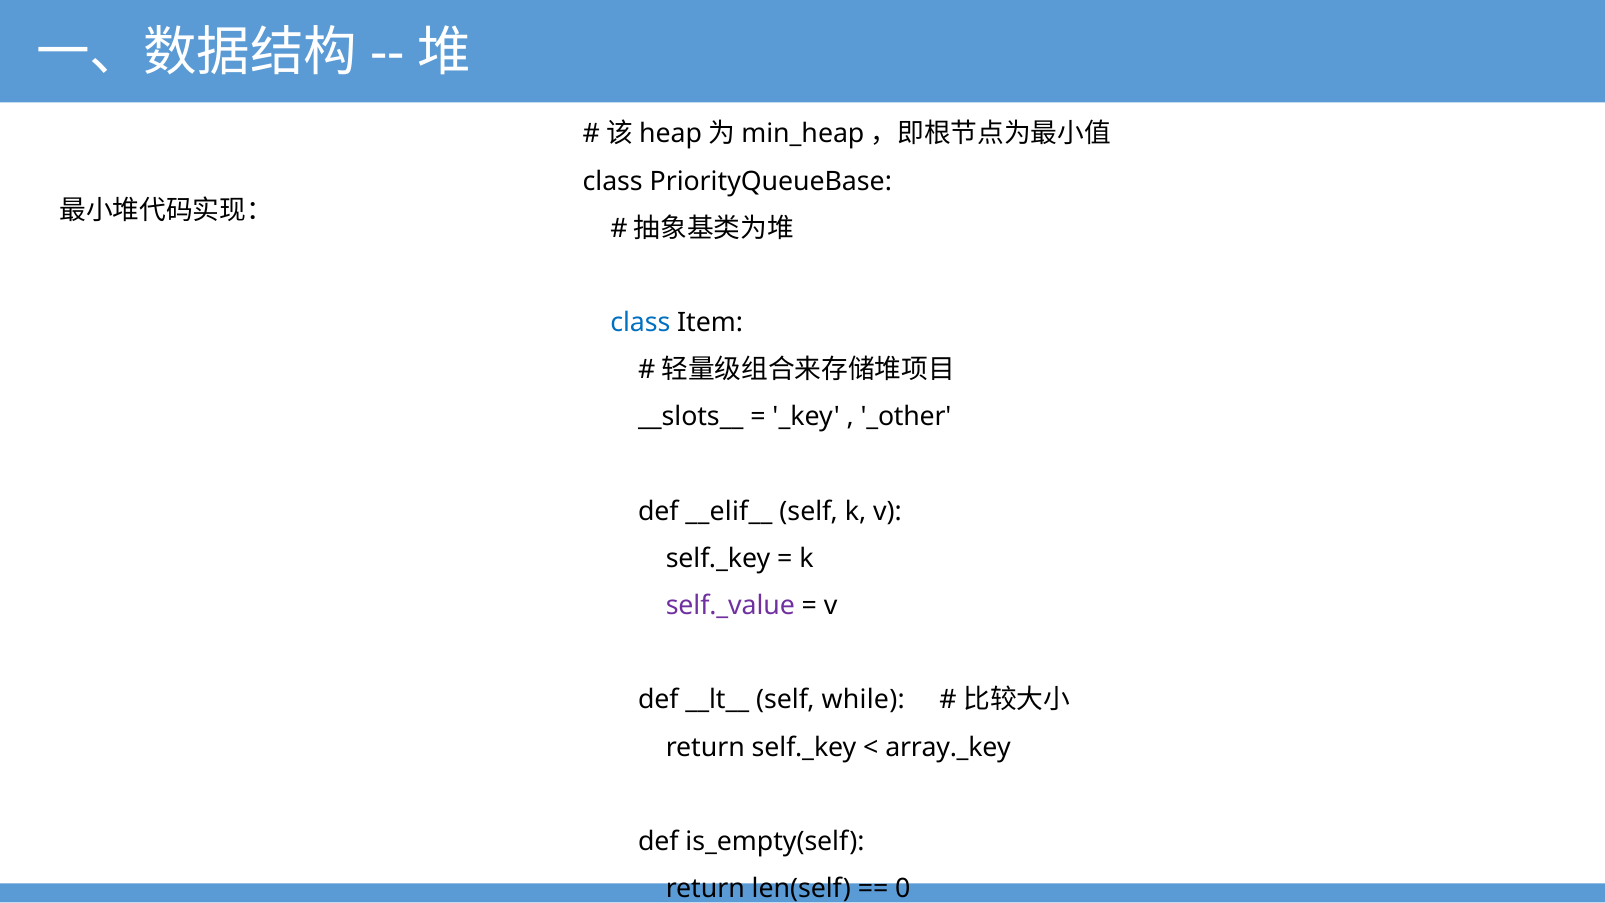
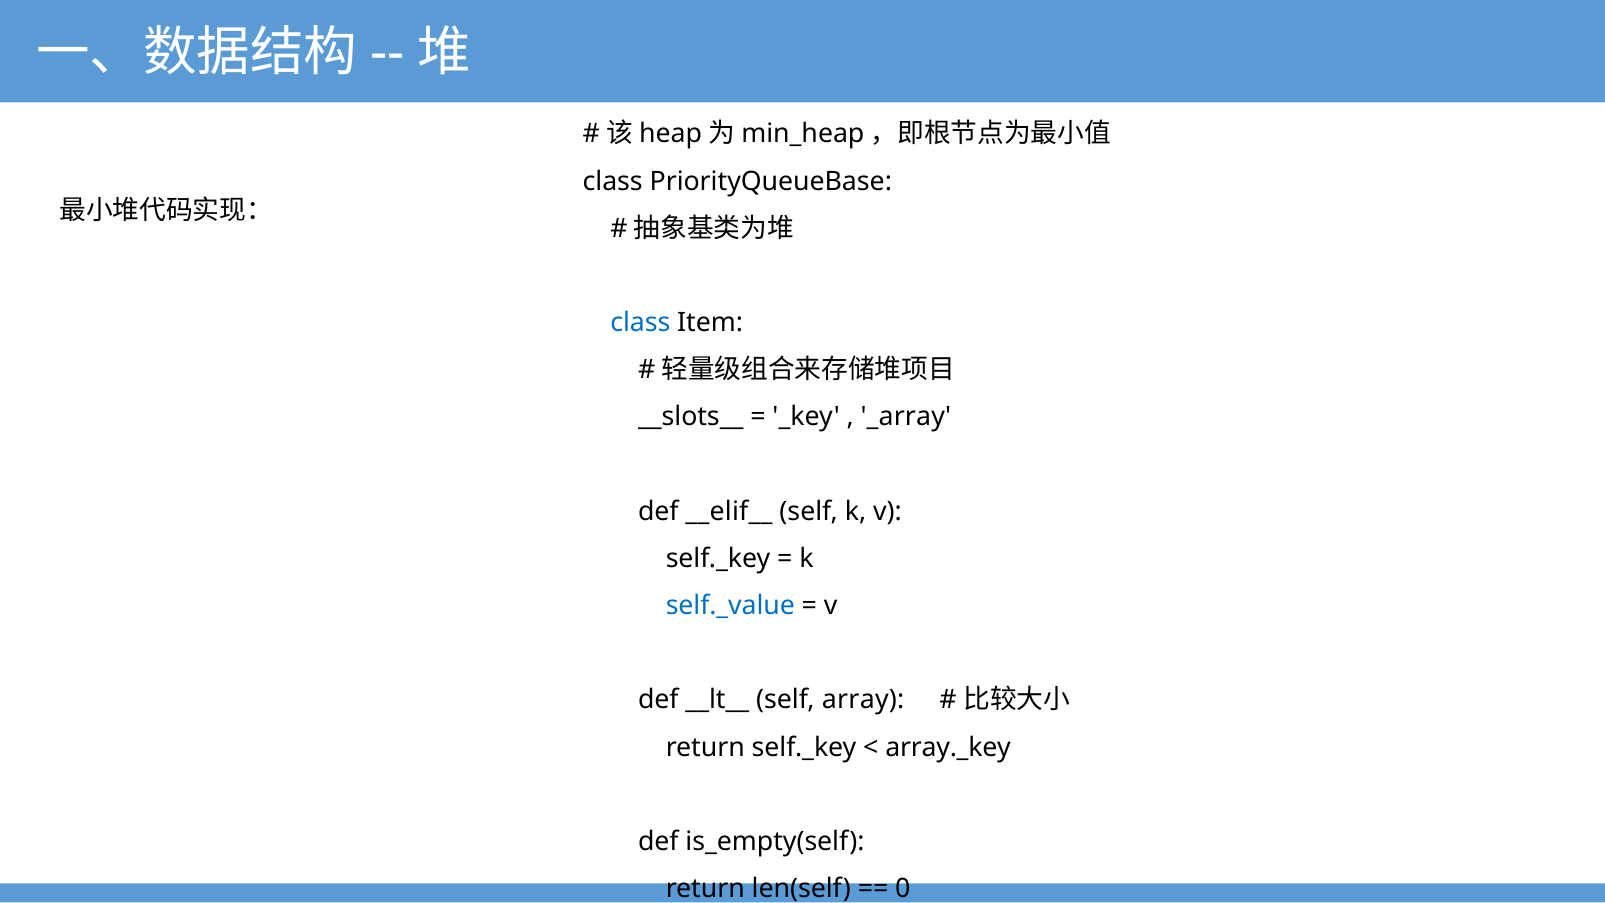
_other: _other -> _array
self._value colour: purple -> blue
while: while -> array
